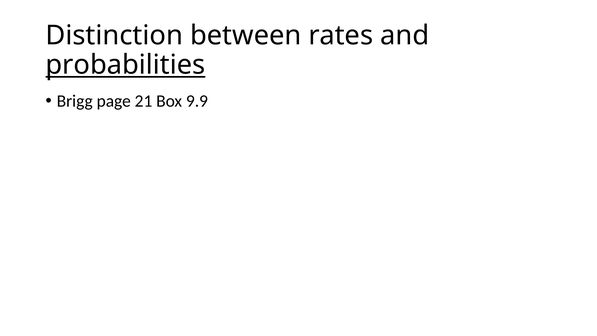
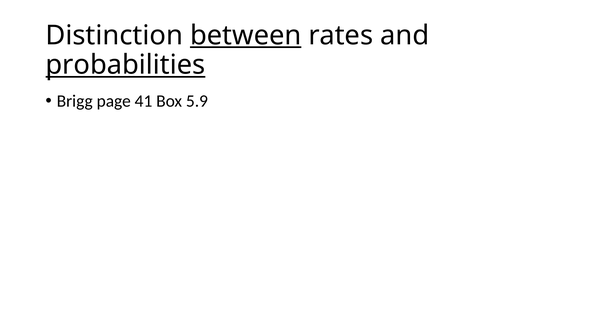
between underline: none -> present
21: 21 -> 41
9.9: 9.9 -> 5.9
